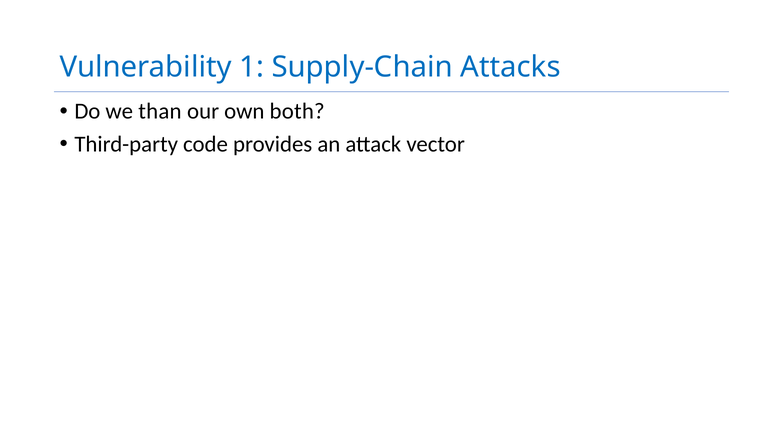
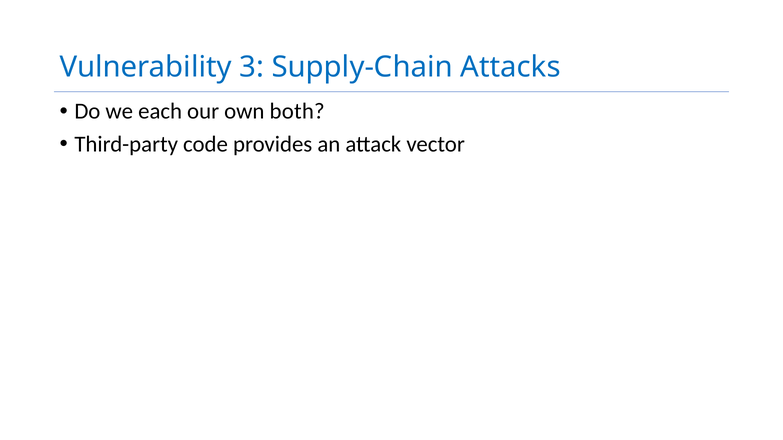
1: 1 -> 3
than: than -> each
